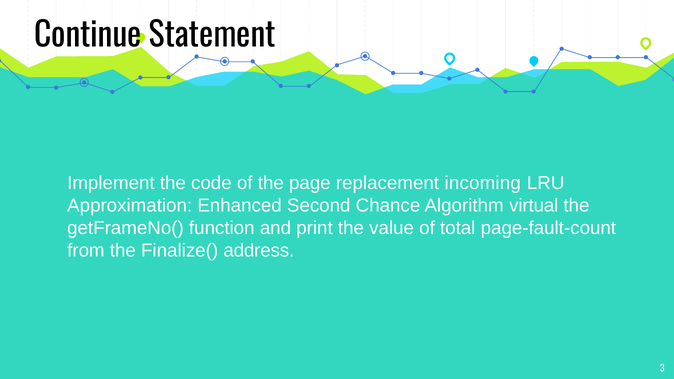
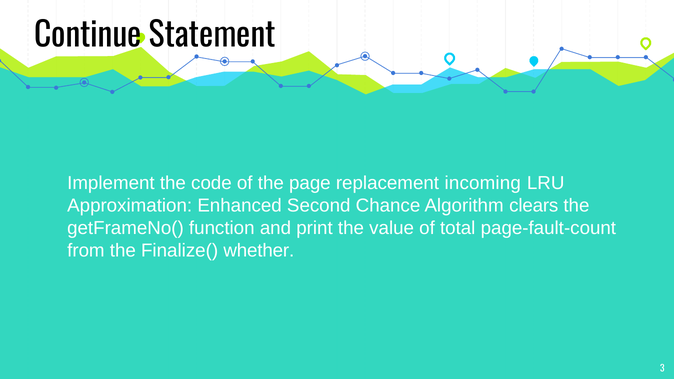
virtual: virtual -> clears
address: address -> whether
